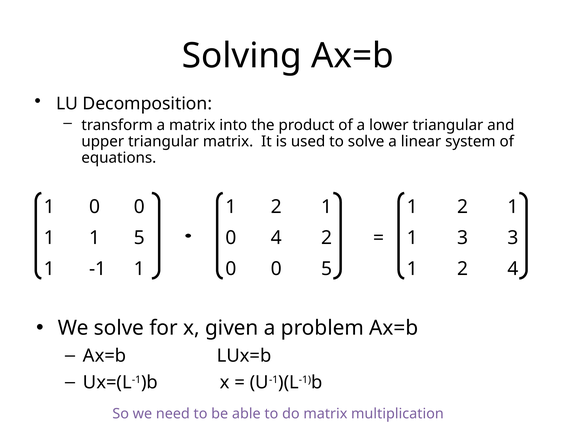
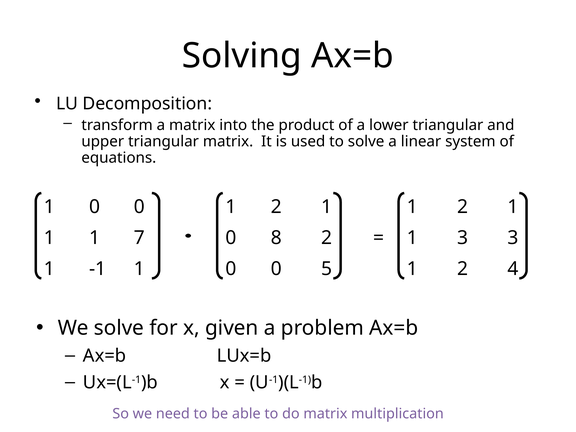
1 5: 5 -> 7
0 4: 4 -> 8
